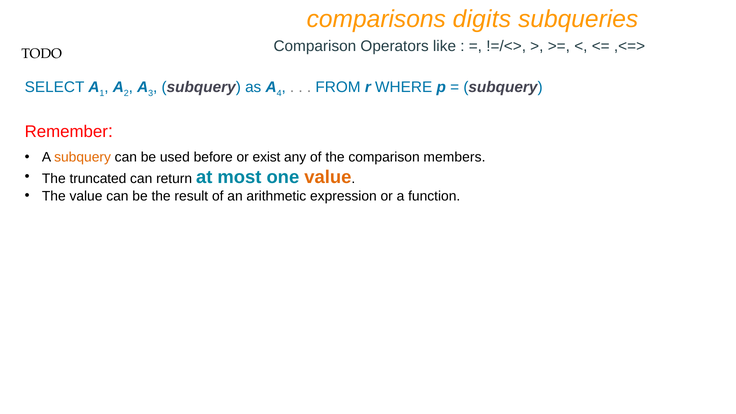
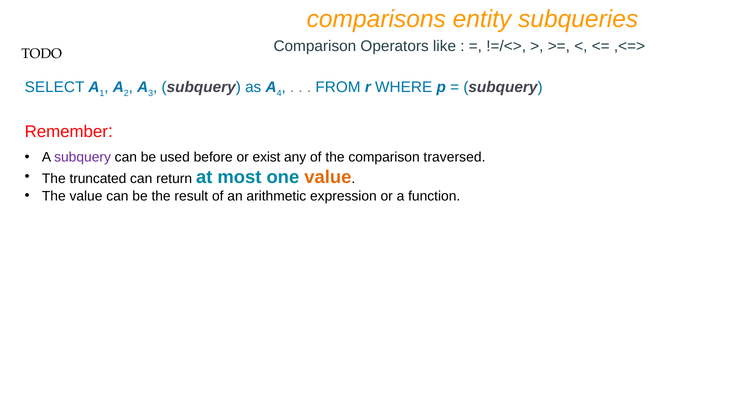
digits: digits -> entity
subquery at (83, 157) colour: orange -> purple
members: members -> traversed
